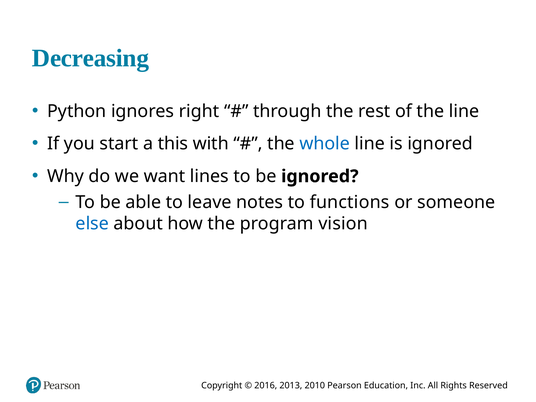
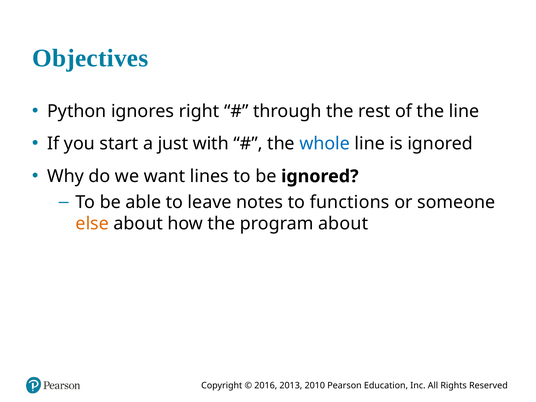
Decreasing: Decreasing -> Objectives
this: this -> just
else colour: blue -> orange
program vision: vision -> about
